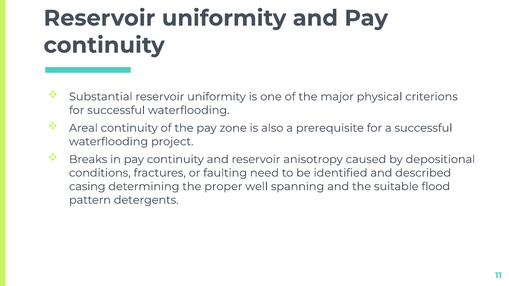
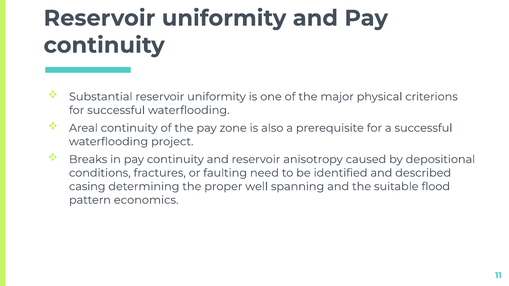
detergents: detergents -> economics
